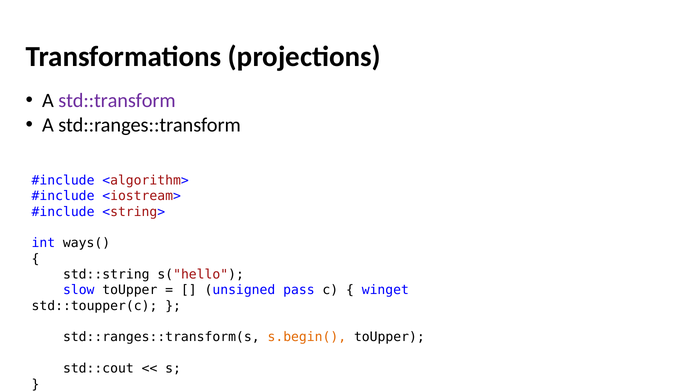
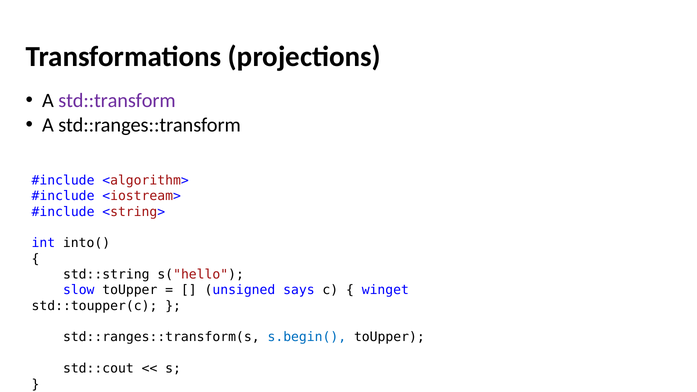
ways(: ways( -> into(
pass: pass -> says
s.begin( colour: orange -> blue
